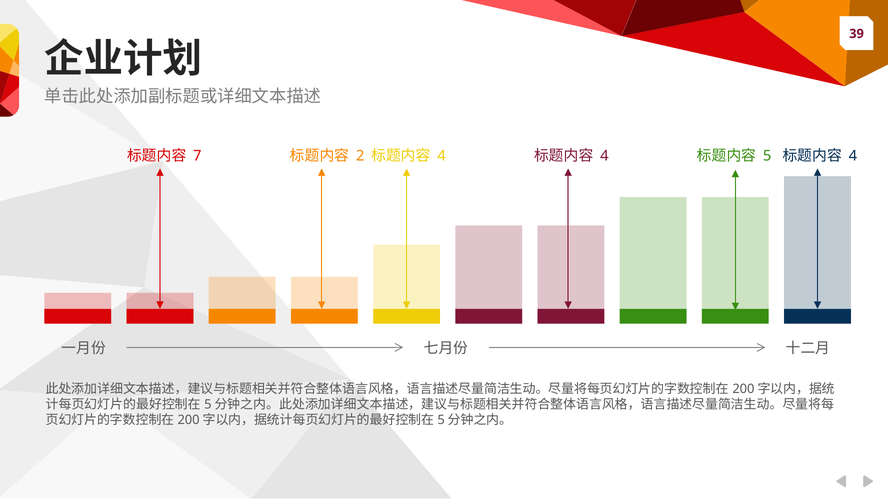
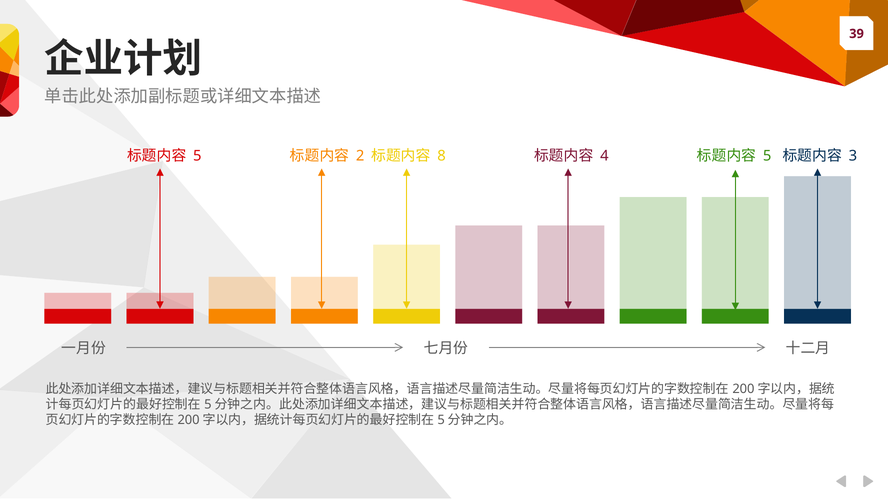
7 at (197, 156): 7 -> 5
4 at (442, 156): 4 -> 8
4 at (853, 156): 4 -> 3
